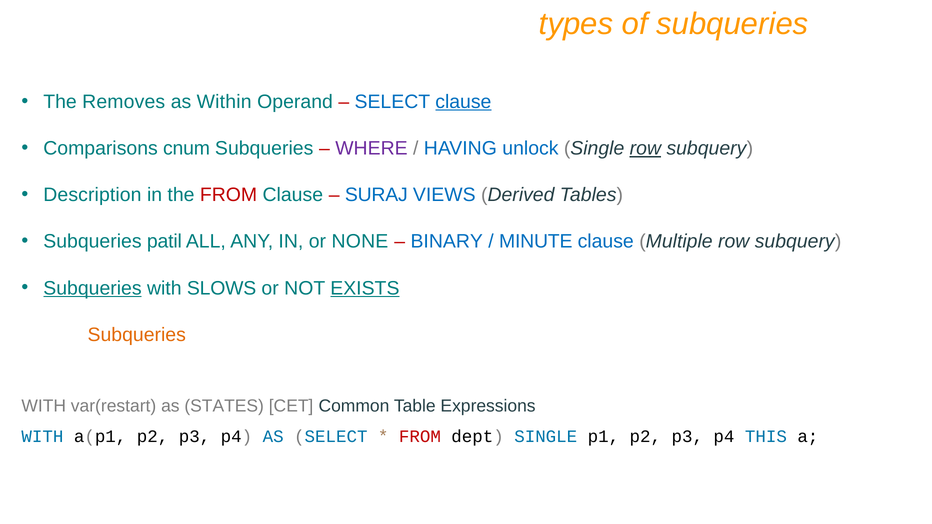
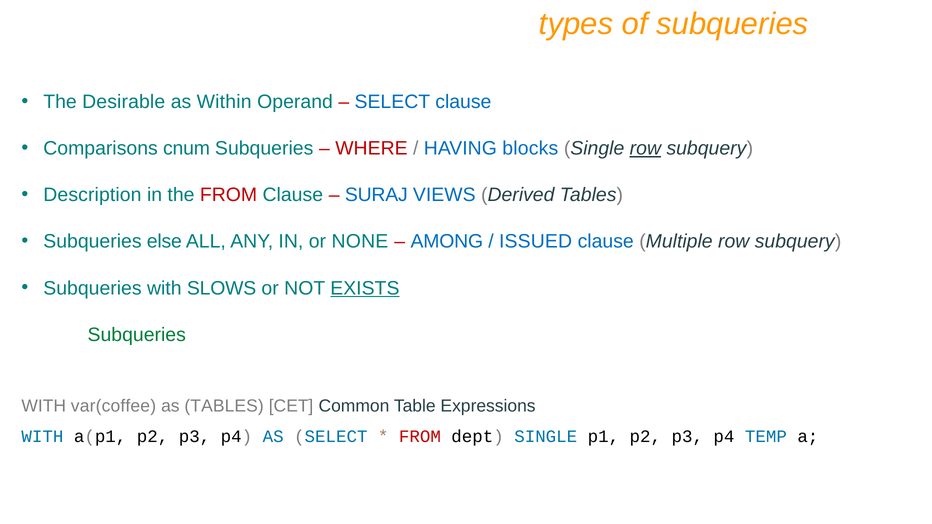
Removes: Removes -> Desirable
clause at (463, 102) underline: present -> none
WHERE colour: purple -> red
unlock: unlock -> blocks
patil: patil -> else
BINARY: BINARY -> AMONG
MINUTE: MINUTE -> ISSUED
Subqueries at (92, 288) underline: present -> none
Subqueries at (137, 335) colour: orange -> green
var(restart: var(restart -> var(coffee
as STATES: STATES -> TABLES
THIS: THIS -> TEMP
